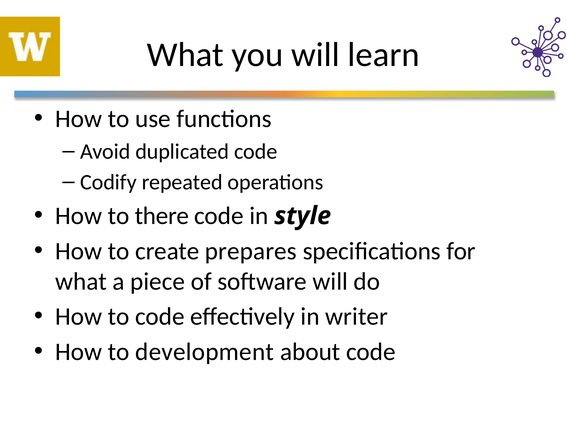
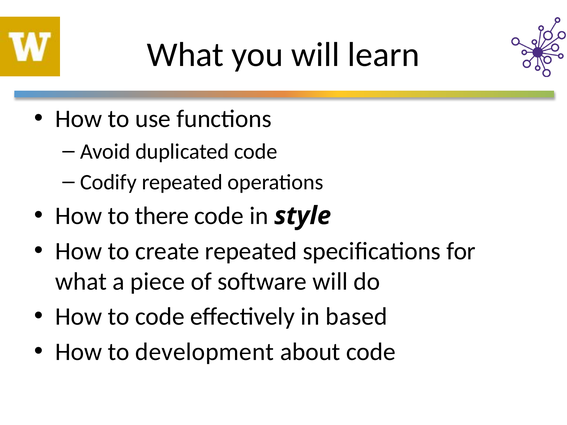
create prepares: prepares -> repeated
writer: writer -> based
